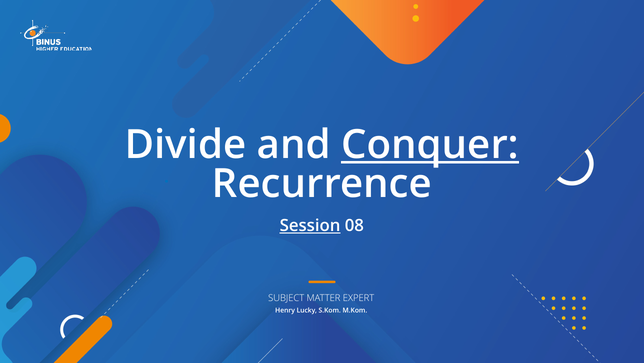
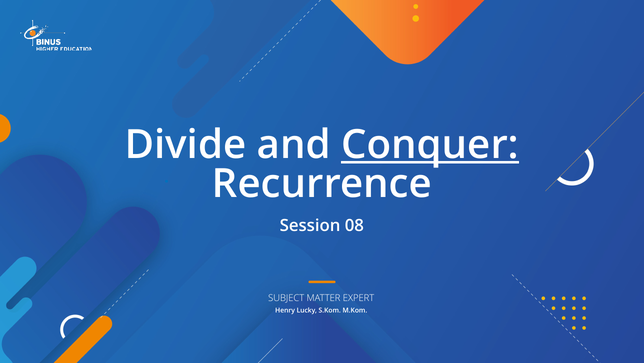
Session underline: present -> none
